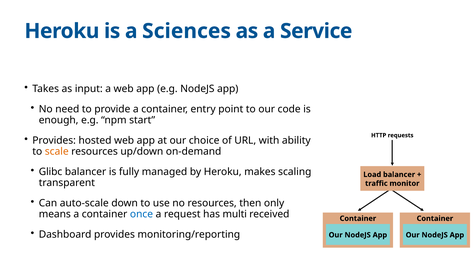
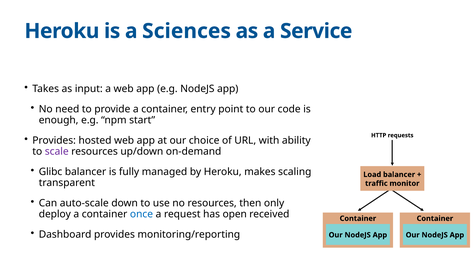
scale colour: orange -> purple
means: means -> deploy
multi: multi -> open
